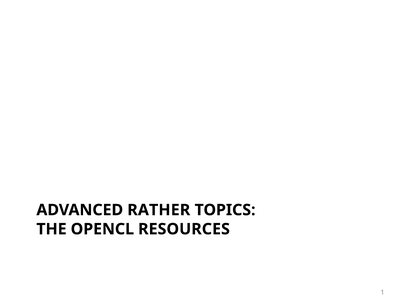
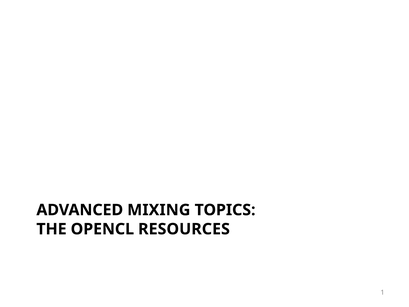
RATHER: RATHER -> MIXING
